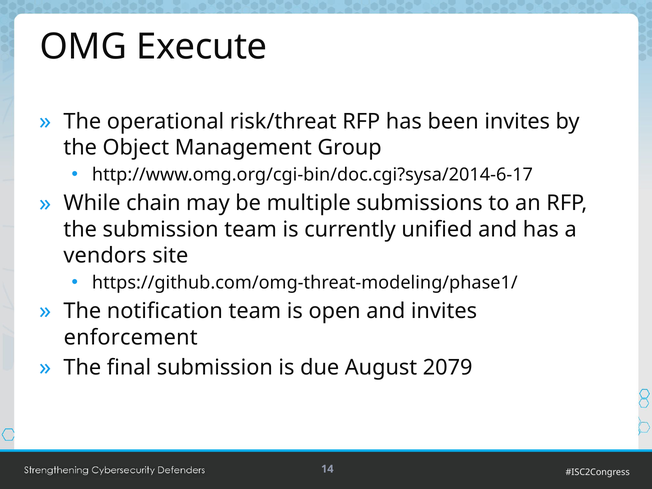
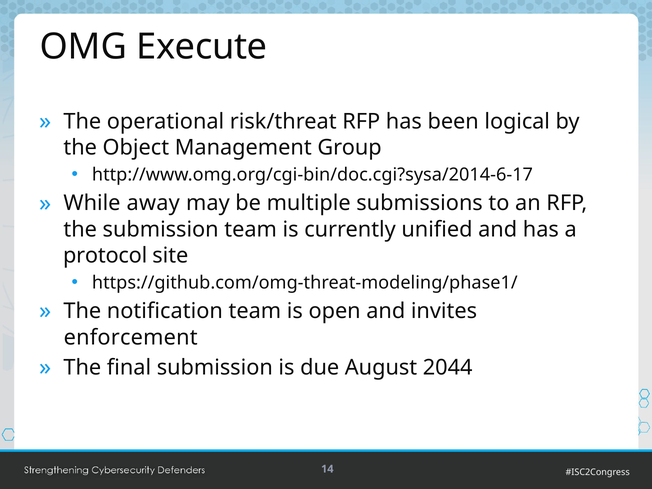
been invites: invites -> logical
chain: chain -> away
vendors: vendors -> protocol
2079: 2079 -> 2044
